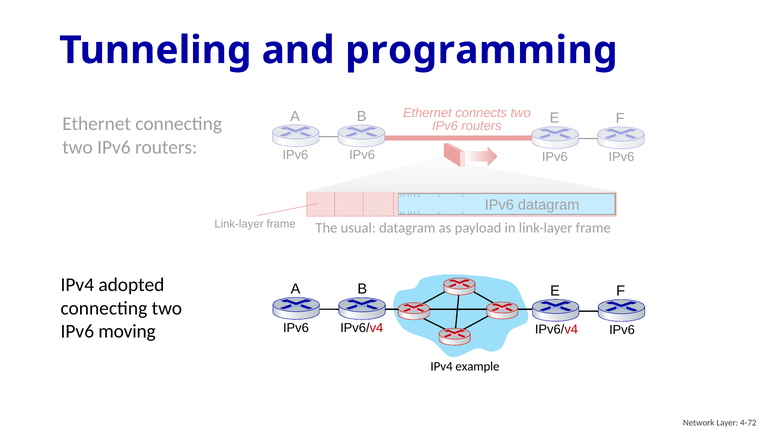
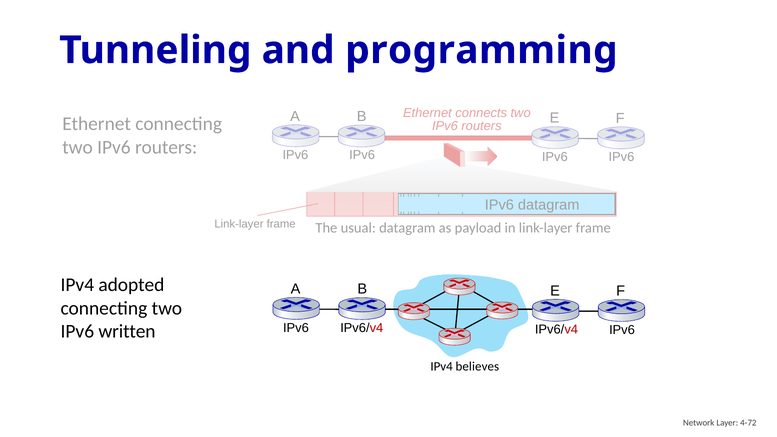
moving: moving -> written
example: example -> believes
